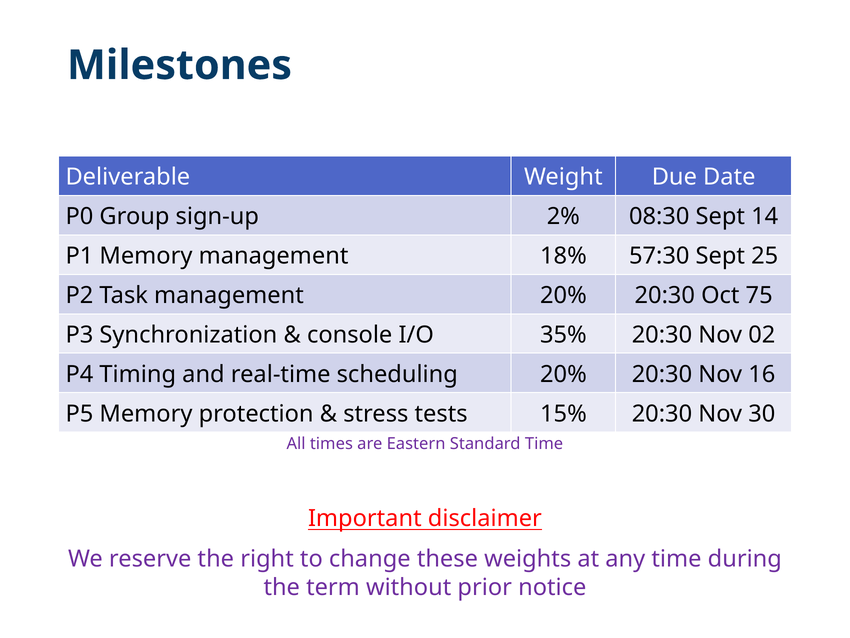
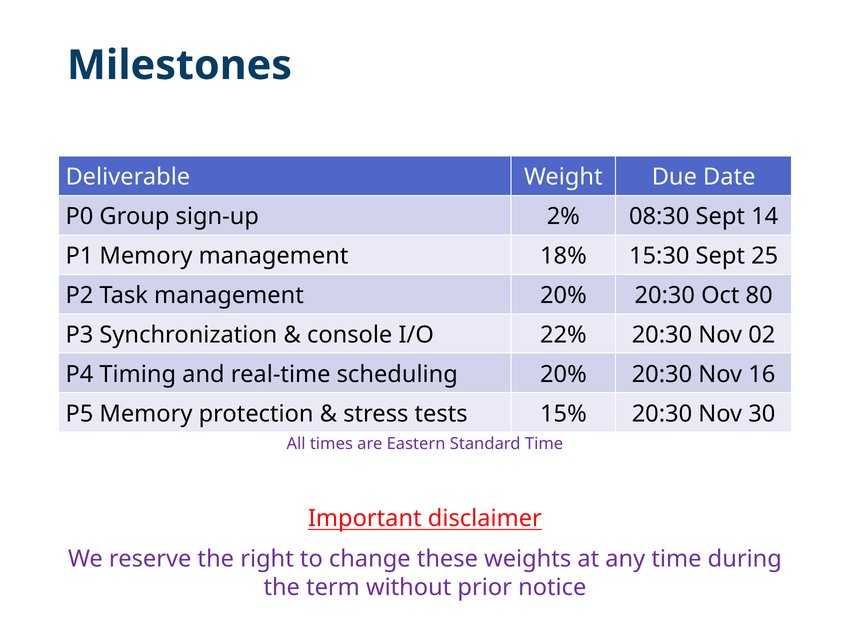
57:30: 57:30 -> 15:30
75: 75 -> 80
35%: 35% -> 22%
